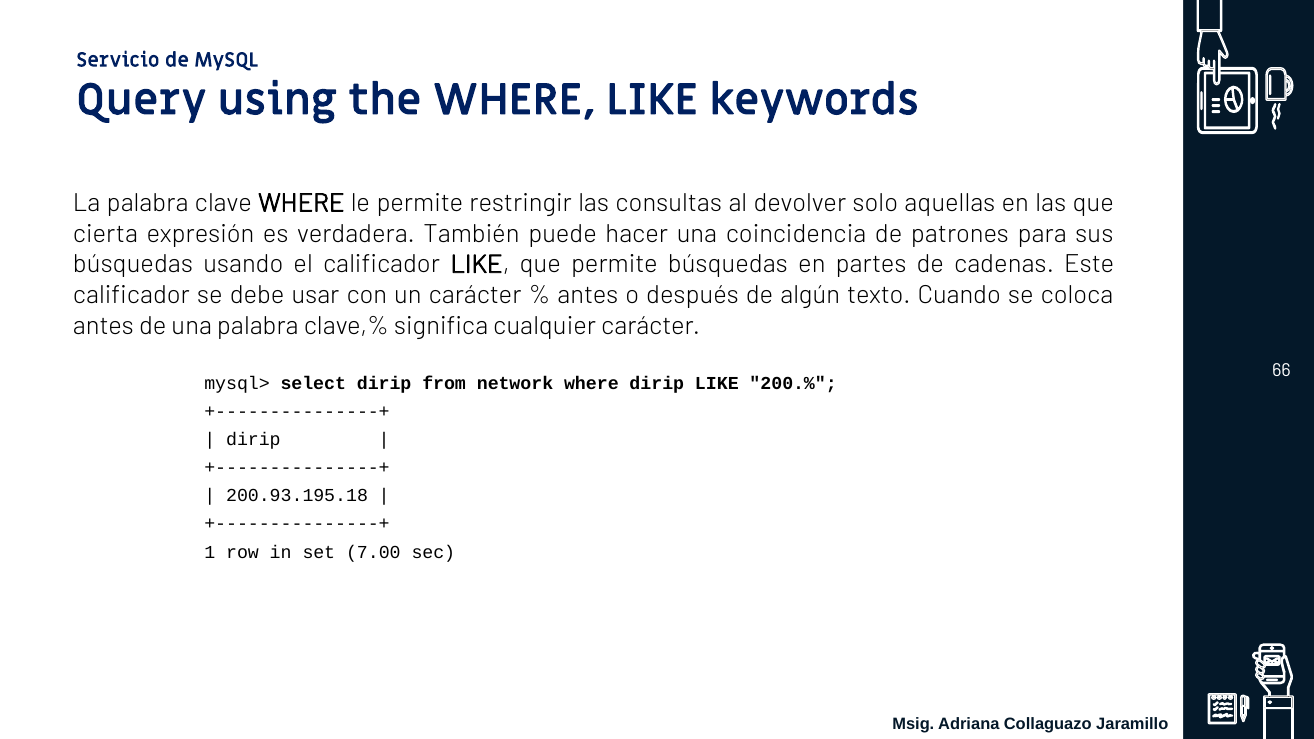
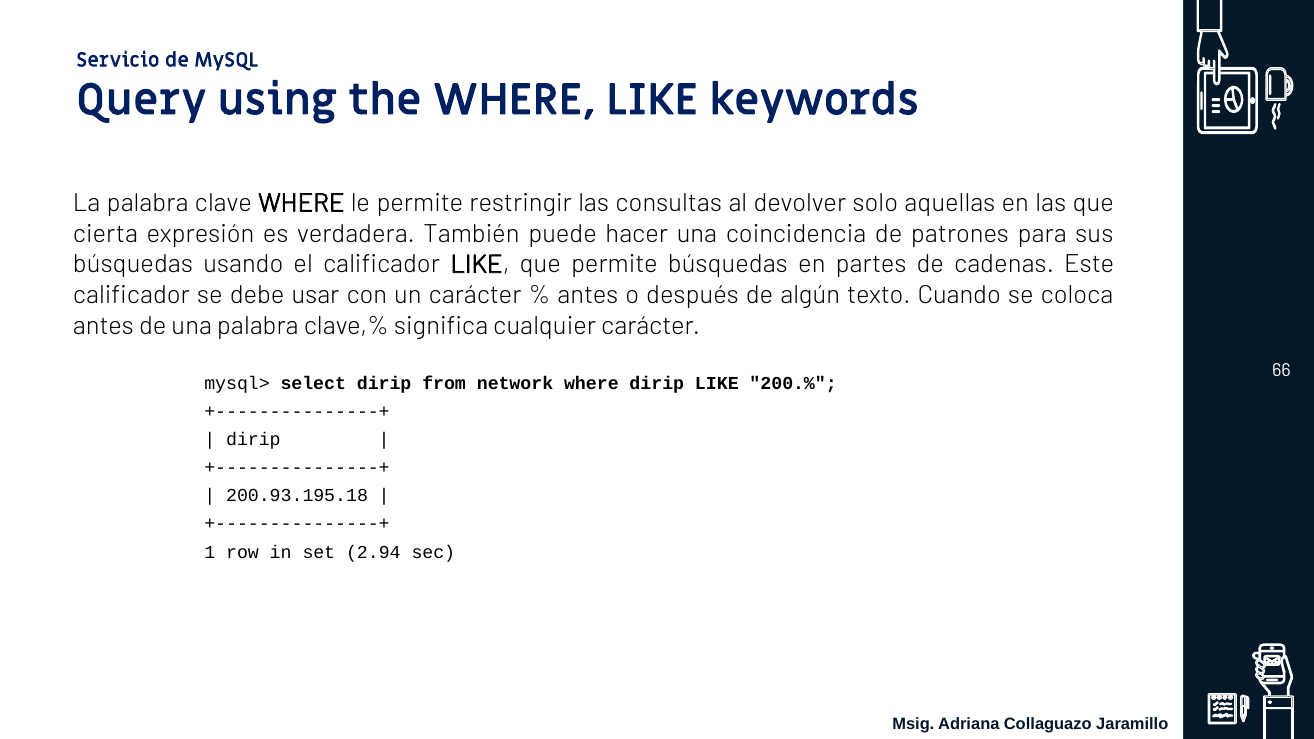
7.00: 7.00 -> 2.94
